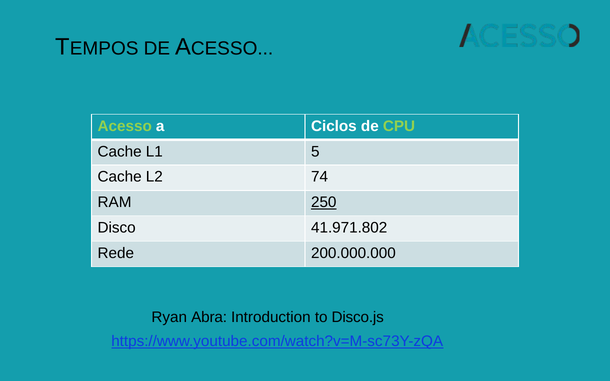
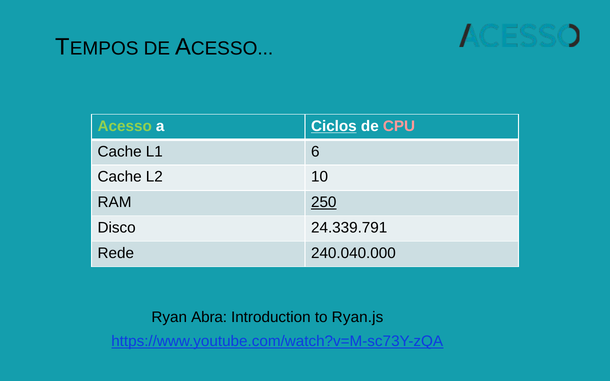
Ciclos underline: none -> present
CPU colour: light green -> pink
5: 5 -> 6
74: 74 -> 10
41.971.802: 41.971.802 -> 24.339.791
200.000.000: 200.000.000 -> 240.040.000
Disco.js: Disco.js -> Ryan.js
